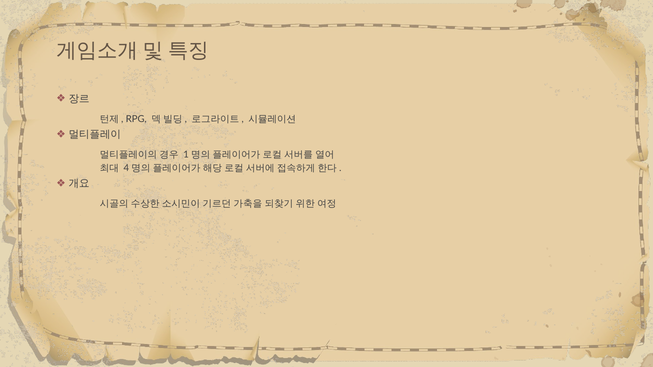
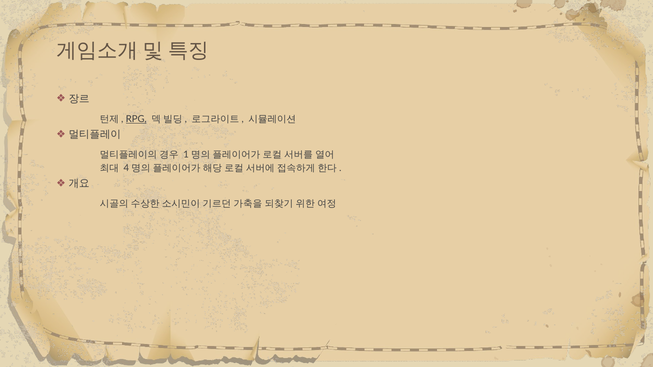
RPG underline: none -> present
